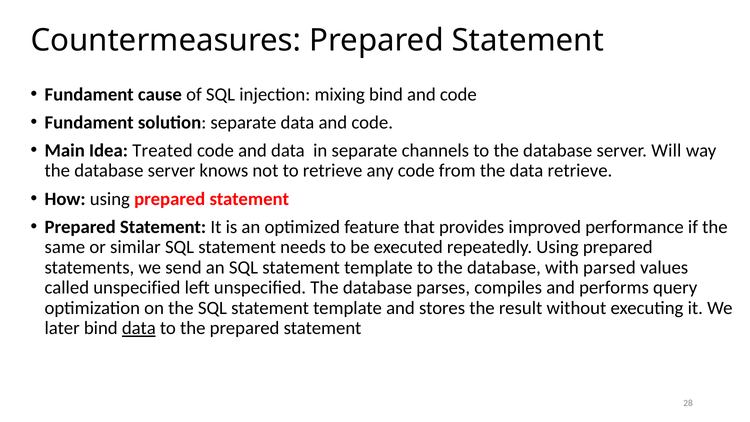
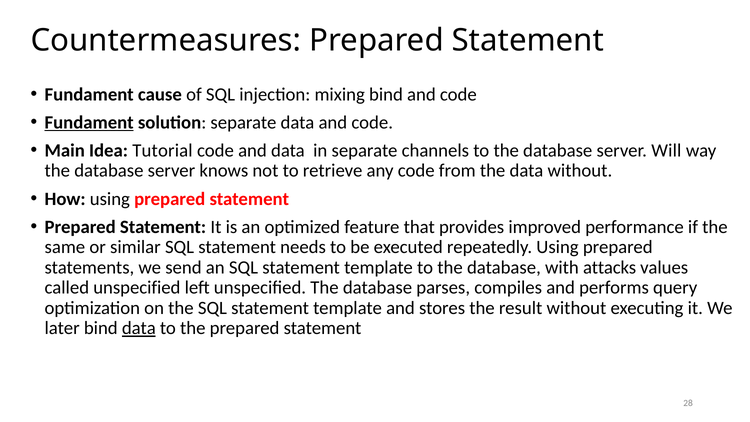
Fundament at (89, 122) underline: none -> present
Treated: Treated -> Tutorial
data retrieve: retrieve -> without
parsed: parsed -> attacks
